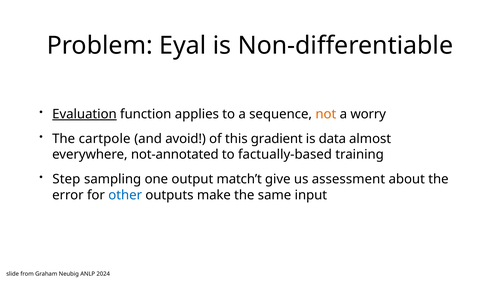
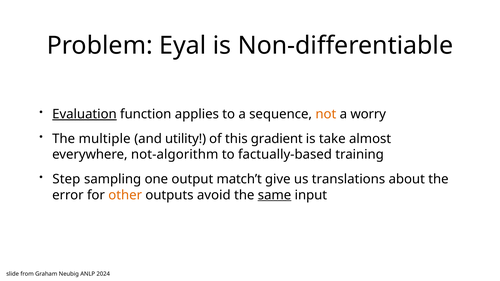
cartpole: cartpole -> multiple
avoid: avoid -> utility
data: data -> take
not-annotated: not-annotated -> not-algorithm
assessment: assessment -> translations
other colour: blue -> orange
make: make -> avoid
same underline: none -> present
